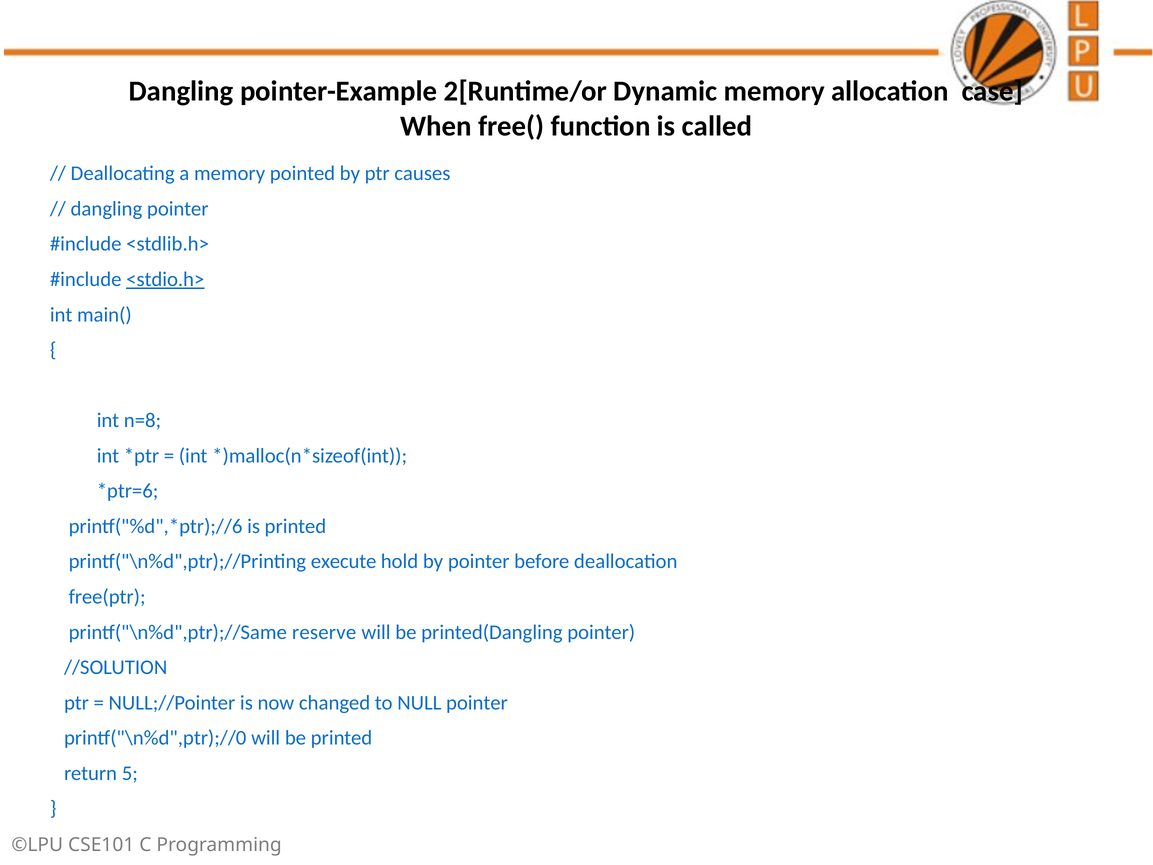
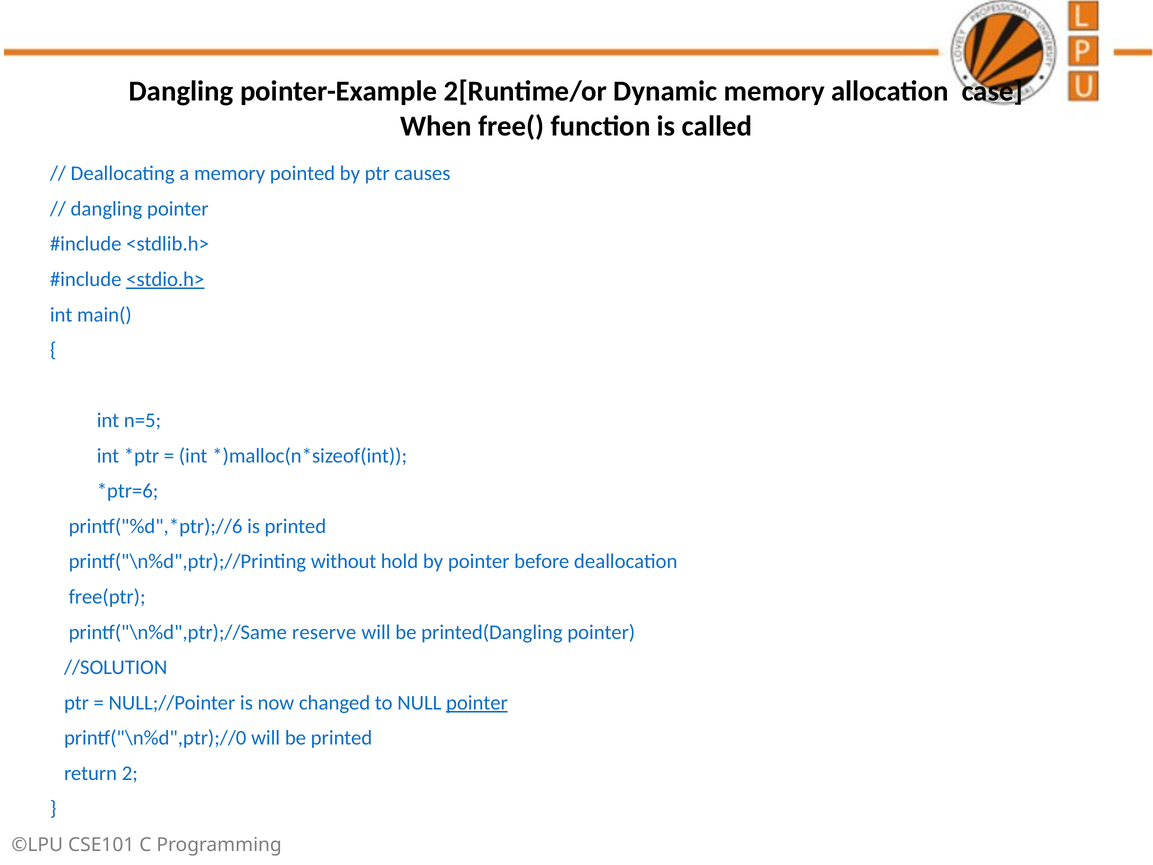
n=8: n=8 -> n=5
execute: execute -> without
pointer at (477, 703) underline: none -> present
5: 5 -> 2
